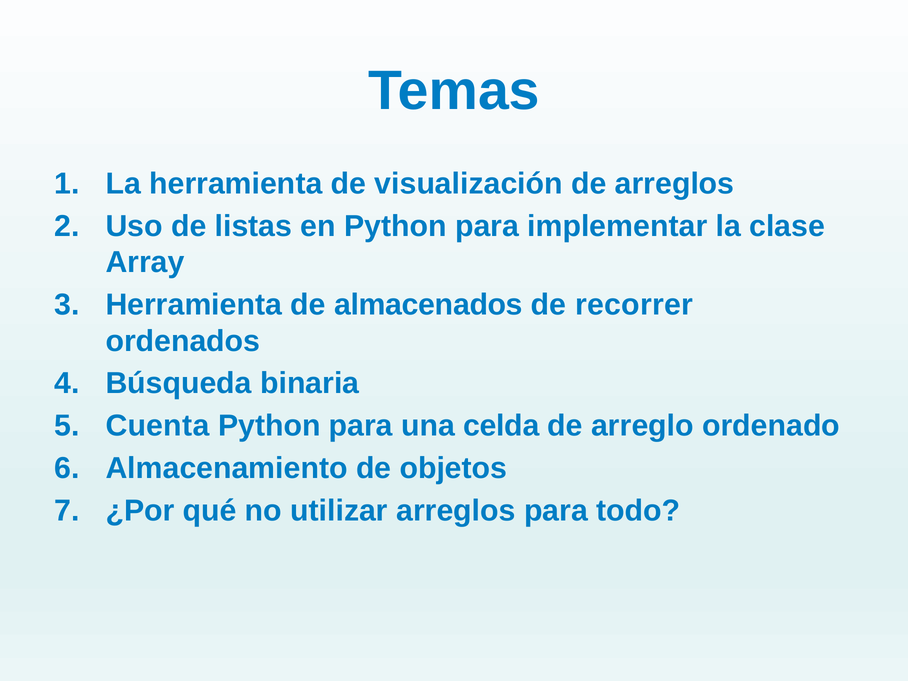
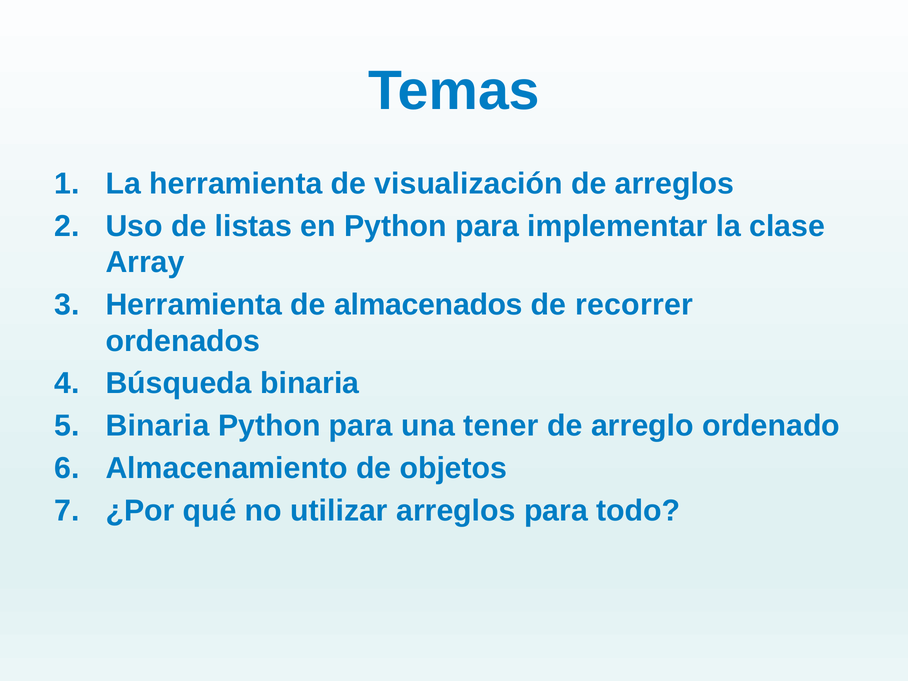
Cuenta at (157, 426): Cuenta -> Binaria
celda: celda -> tener
